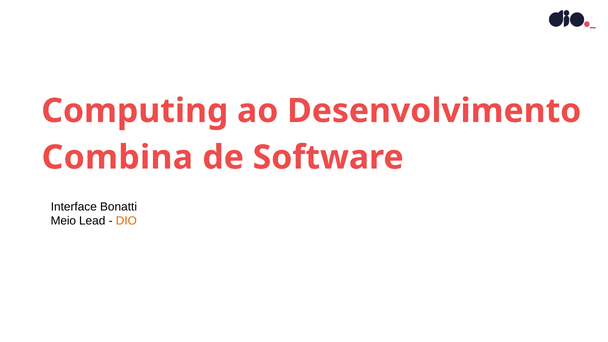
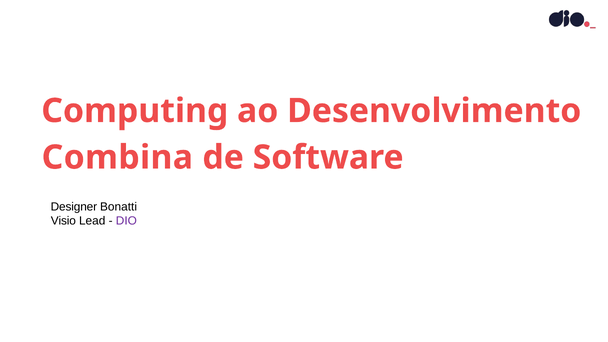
Interface: Interface -> Designer
Meio: Meio -> Visio
DIO colour: orange -> purple
